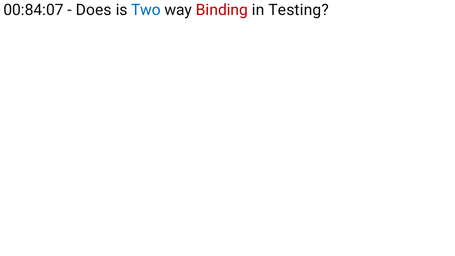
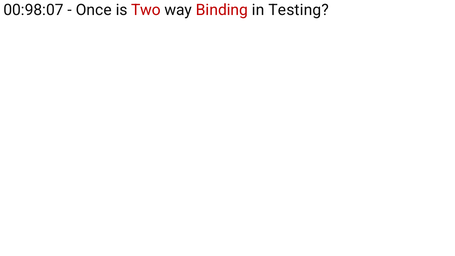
00:84:07: 00:84:07 -> 00:98:07
Does: Does -> Once
Two colour: blue -> red
